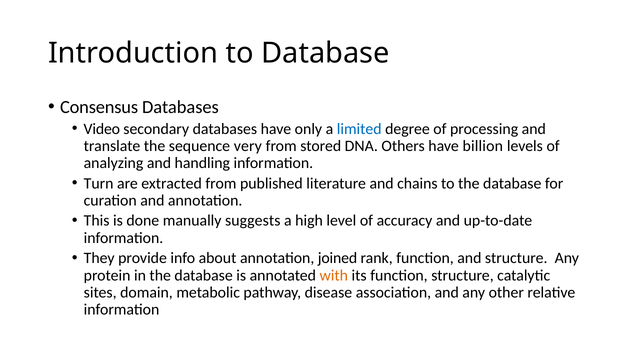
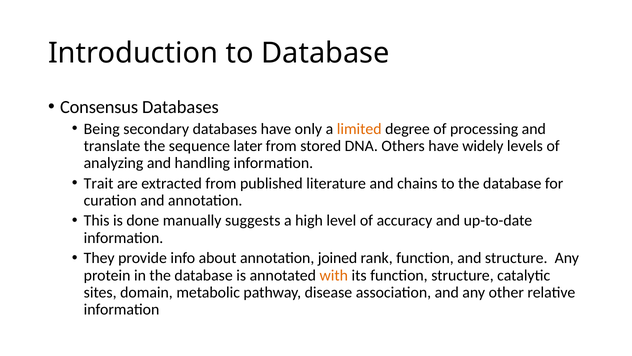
Video: Video -> Being
limited colour: blue -> orange
very: very -> later
billion: billion -> widely
Turn: Turn -> Trait
